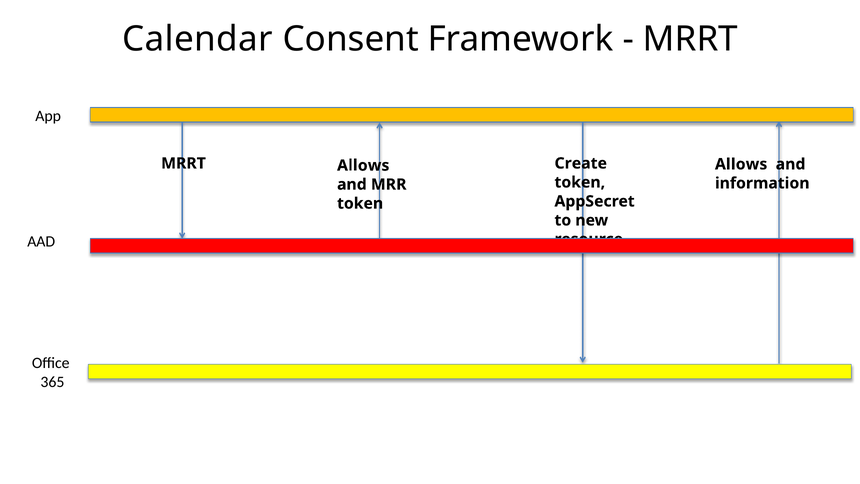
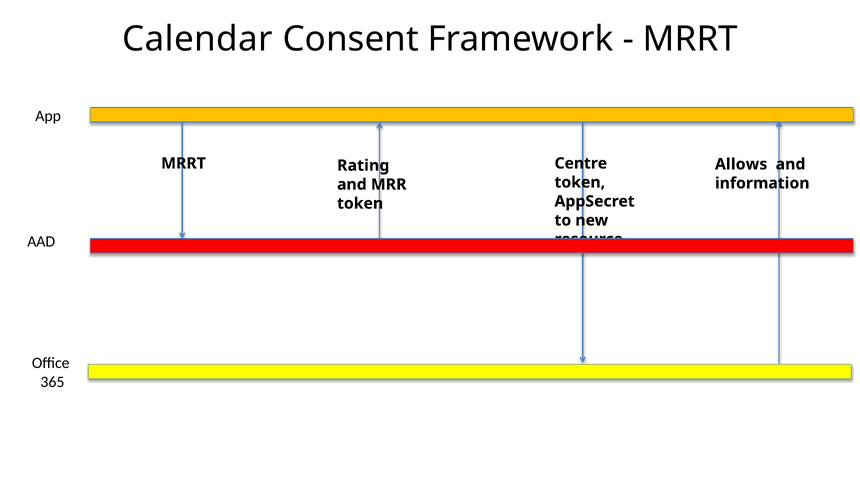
MRRT Allows: Allows -> Rating
Create: Create -> Centre
